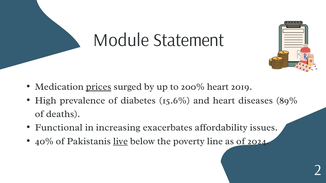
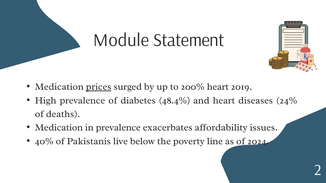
15.6%: 15.6% -> 48.4%
89%: 89% -> 24%
Functional at (59, 128): Functional -> Medication
in increasing: increasing -> prevalence
live underline: present -> none
